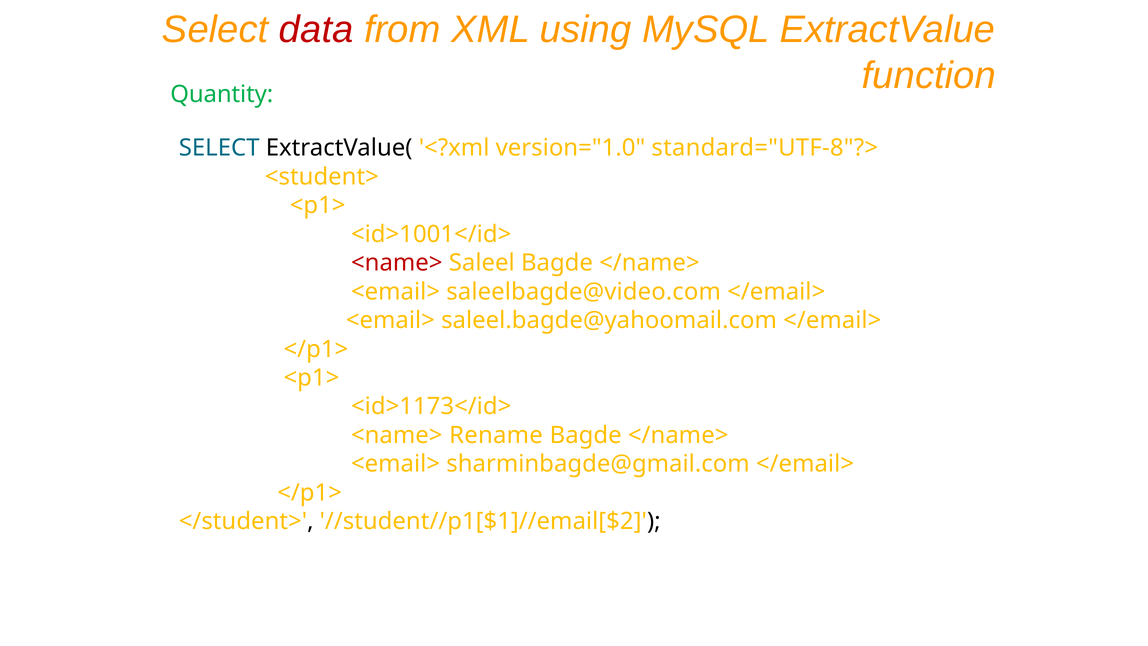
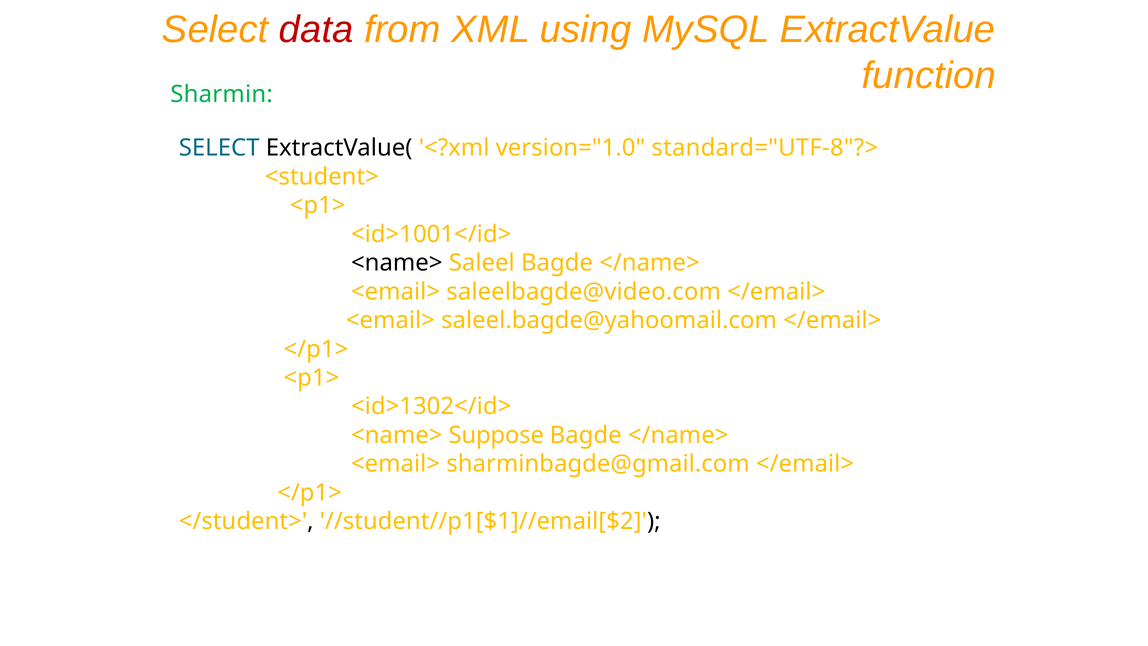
Quantity: Quantity -> Sharmin
<name> at (397, 263) colour: red -> black
<id>1173</id>: <id>1173</id> -> <id>1302</id>
Rename: Rename -> Suppose
